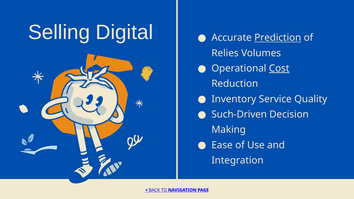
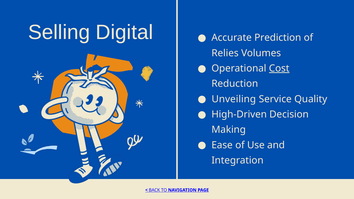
Prediction underline: present -> none
Inventory: Inventory -> Unveiling
Such-Driven: Such-Driven -> High-Driven
